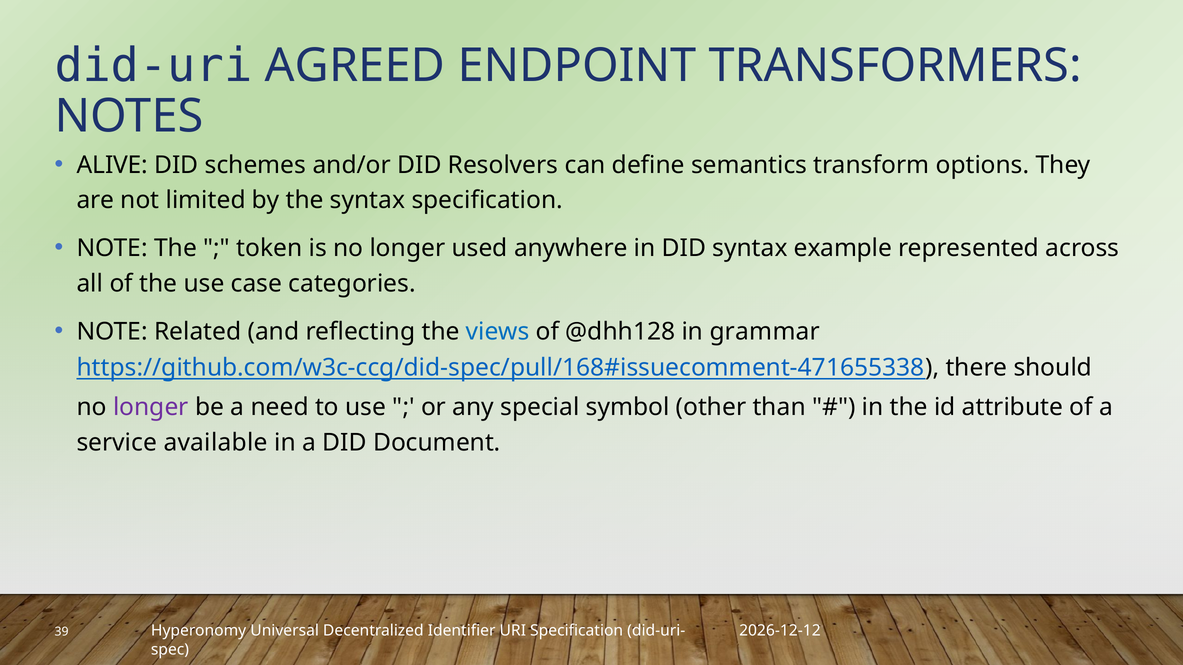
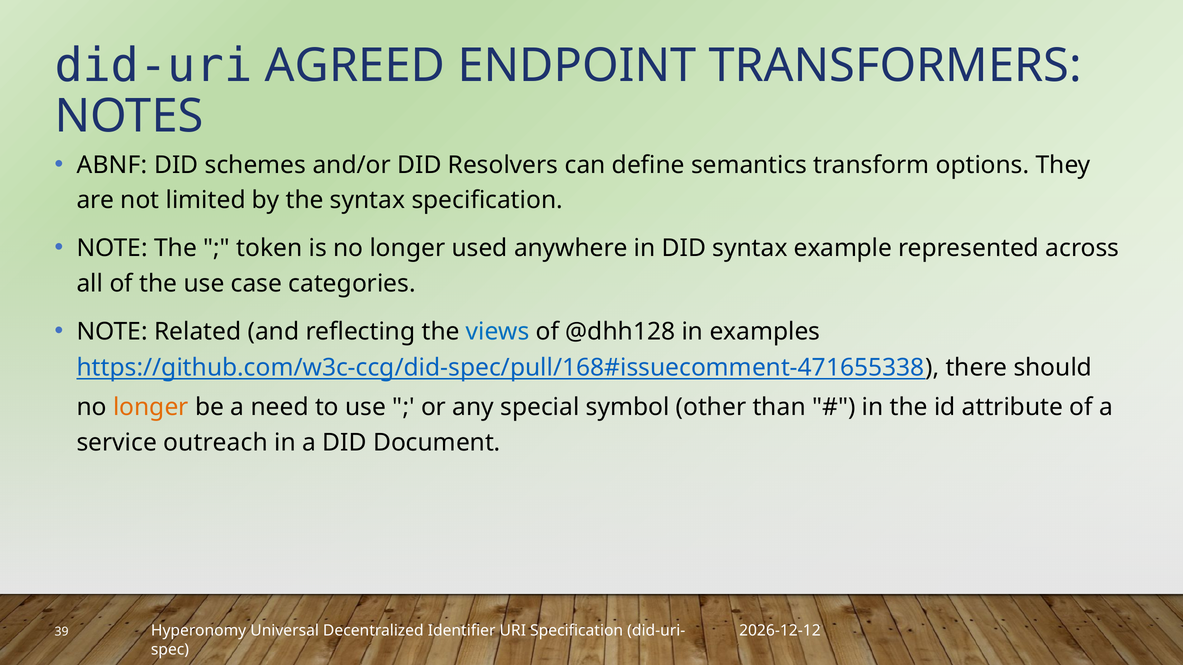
ALIVE: ALIVE -> ABNF
grammar: grammar -> examples
longer at (151, 407) colour: purple -> orange
available: available -> outreach
